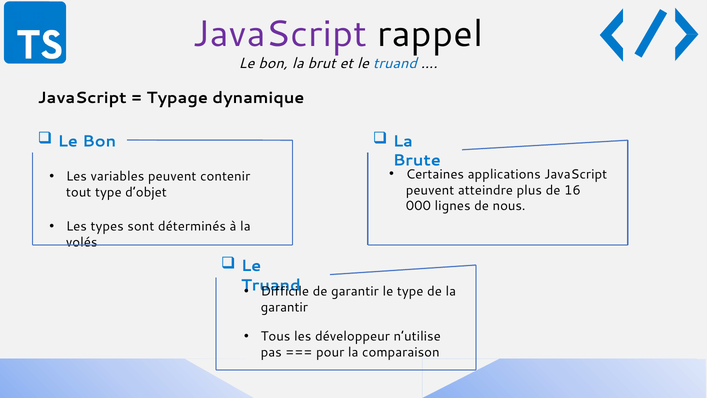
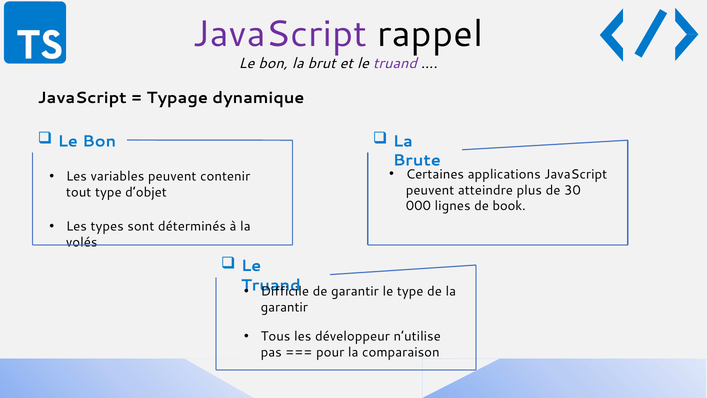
truand at (395, 63) colour: blue -> purple
16: 16 -> 30
nous: nous -> book
